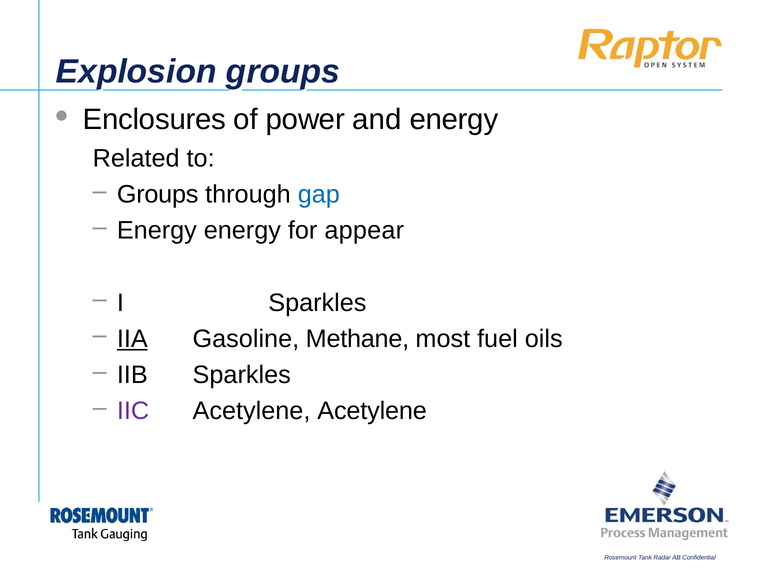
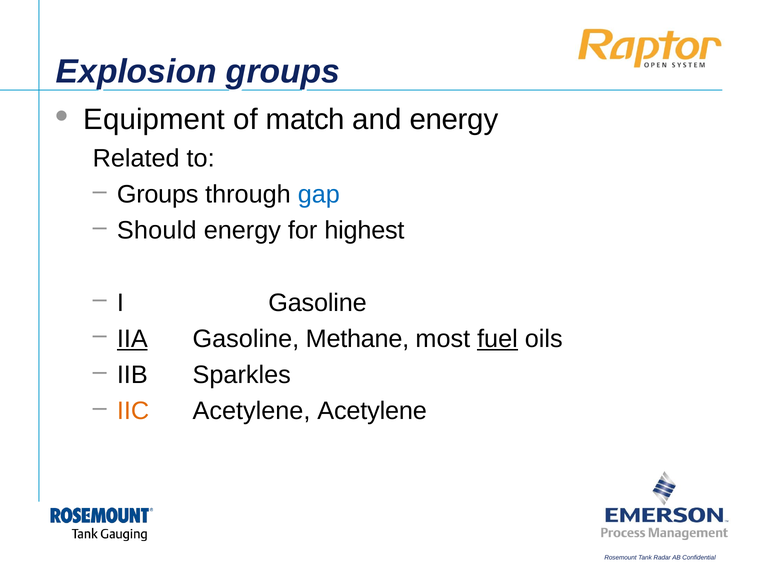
Enclosures: Enclosures -> Equipment
power: power -> match
Energy at (157, 231): Energy -> Should
appear: appear -> highest
I Sparkles: Sparkles -> Gasoline
fuel underline: none -> present
IIC colour: purple -> orange
